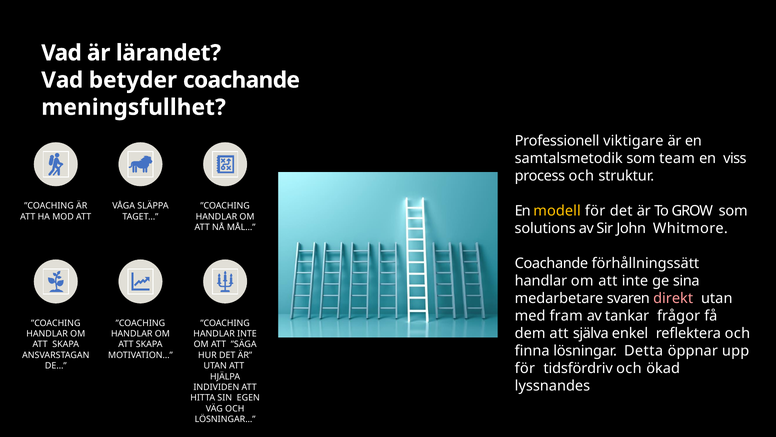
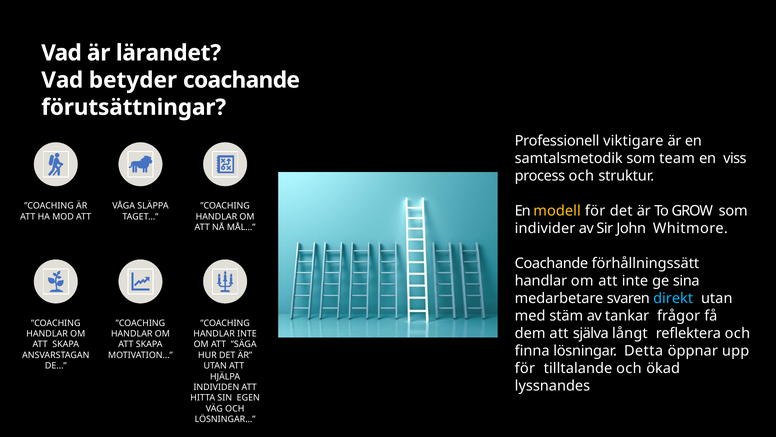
meningsfullhet: meningsfullhet -> förutsättningar
solutions: solutions -> individer
direkt colour: pink -> light blue
fram: fram -> stäm
enkel: enkel -> långt
tidsfördriv: tidsfördriv -> tilltalande
